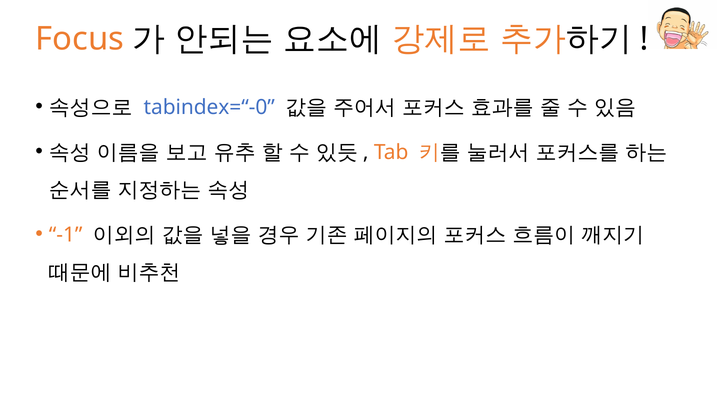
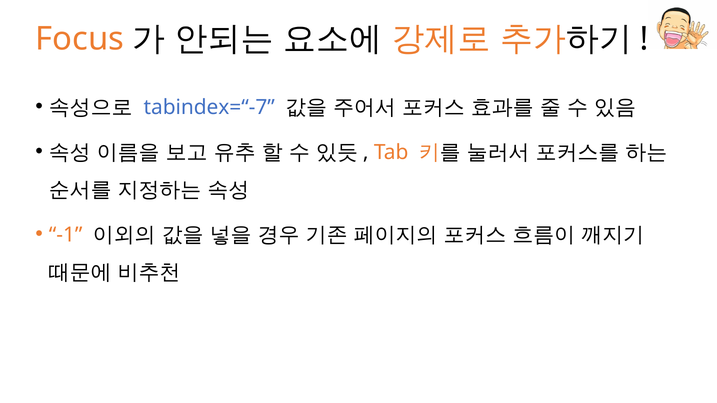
tabindex=“-0: tabindex=“-0 -> tabindex=“-7
